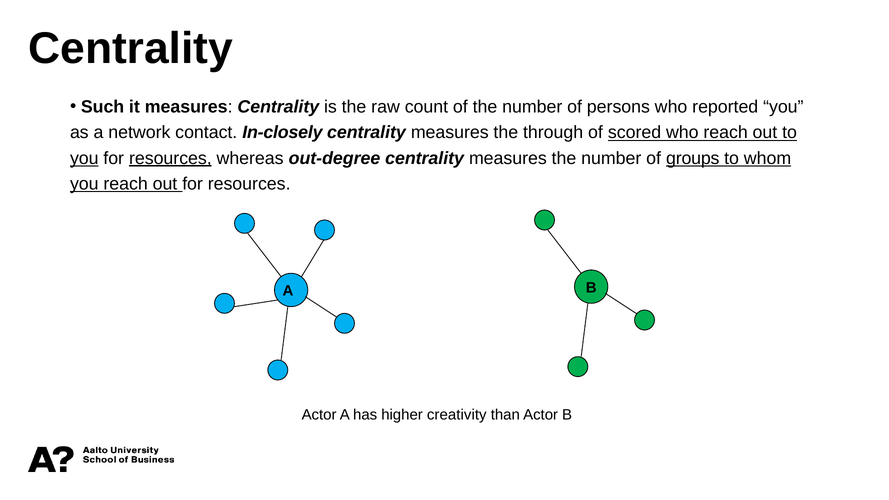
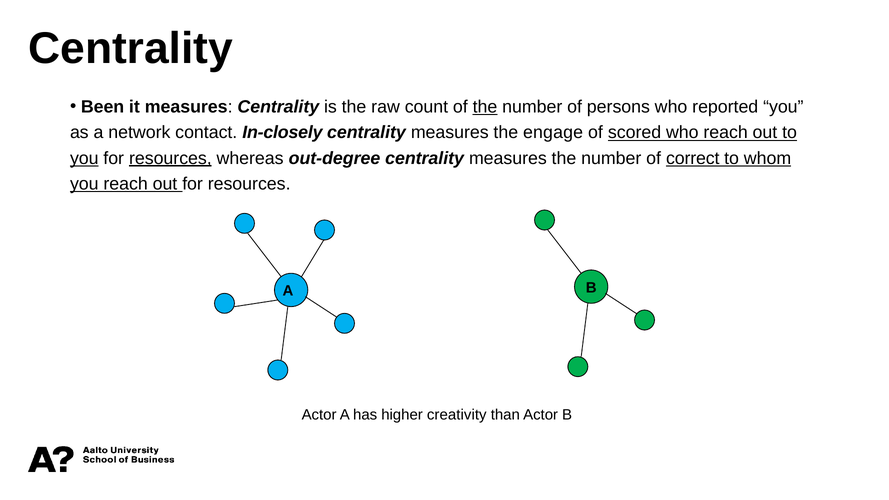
Such: Such -> Been
the at (485, 107) underline: none -> present
through: through -> engage
groups: groups -> correct
